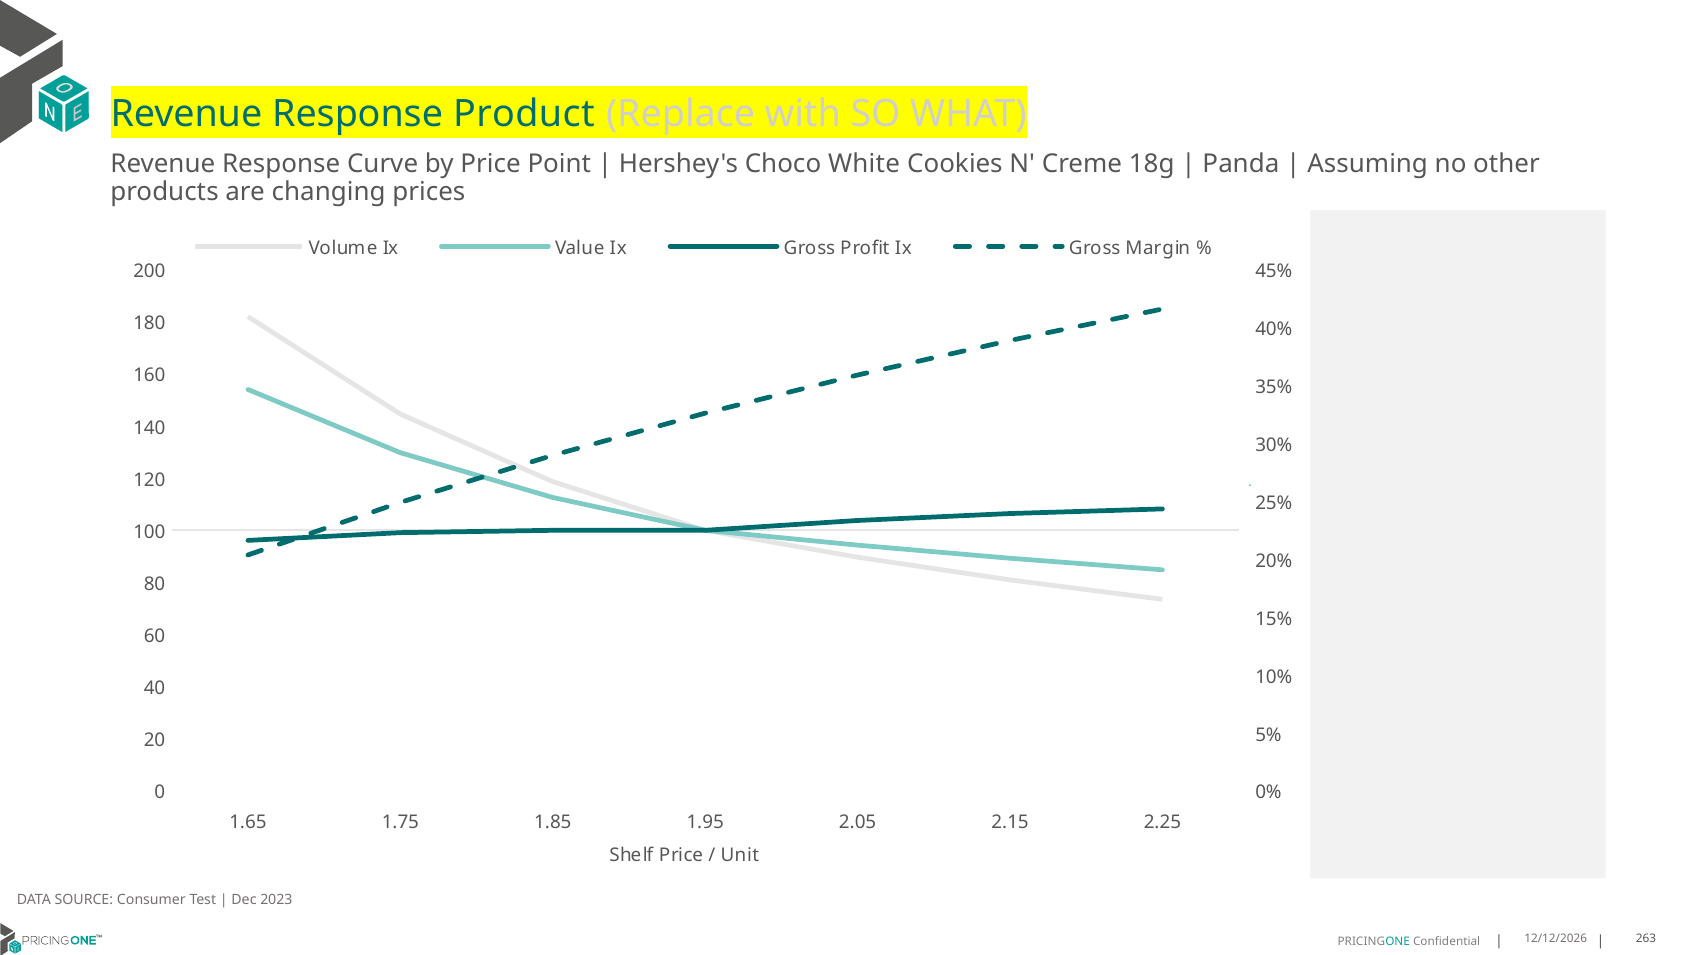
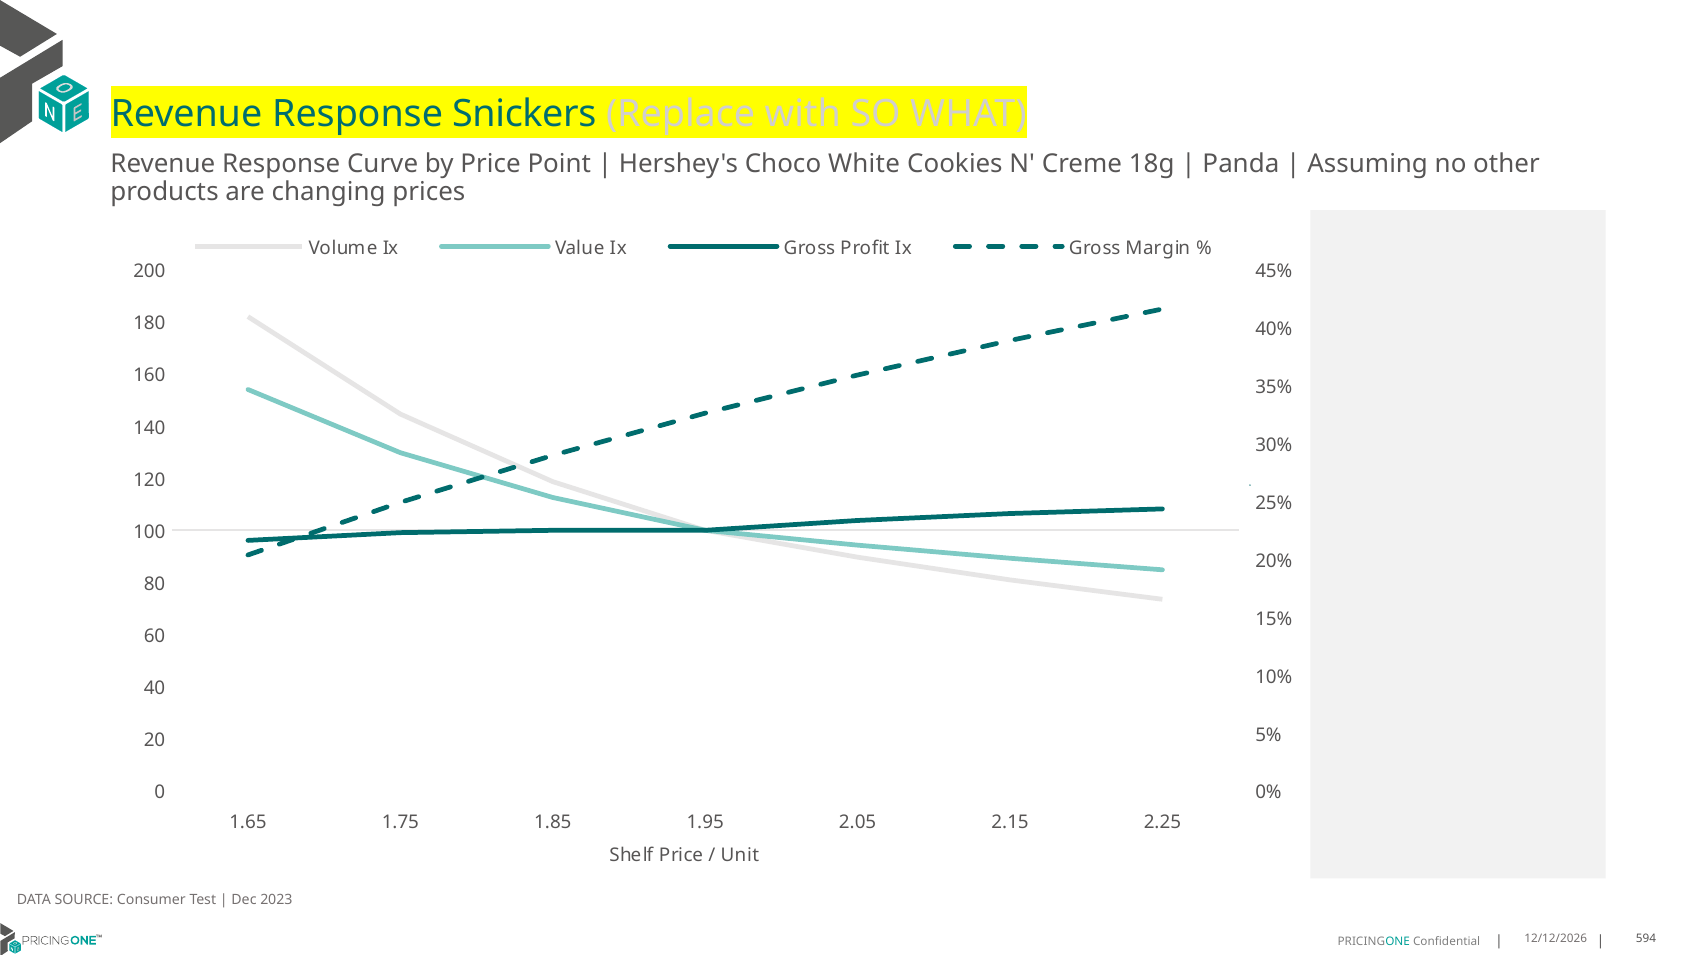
Product: Product -> Snickers
263: 263 -> 594
